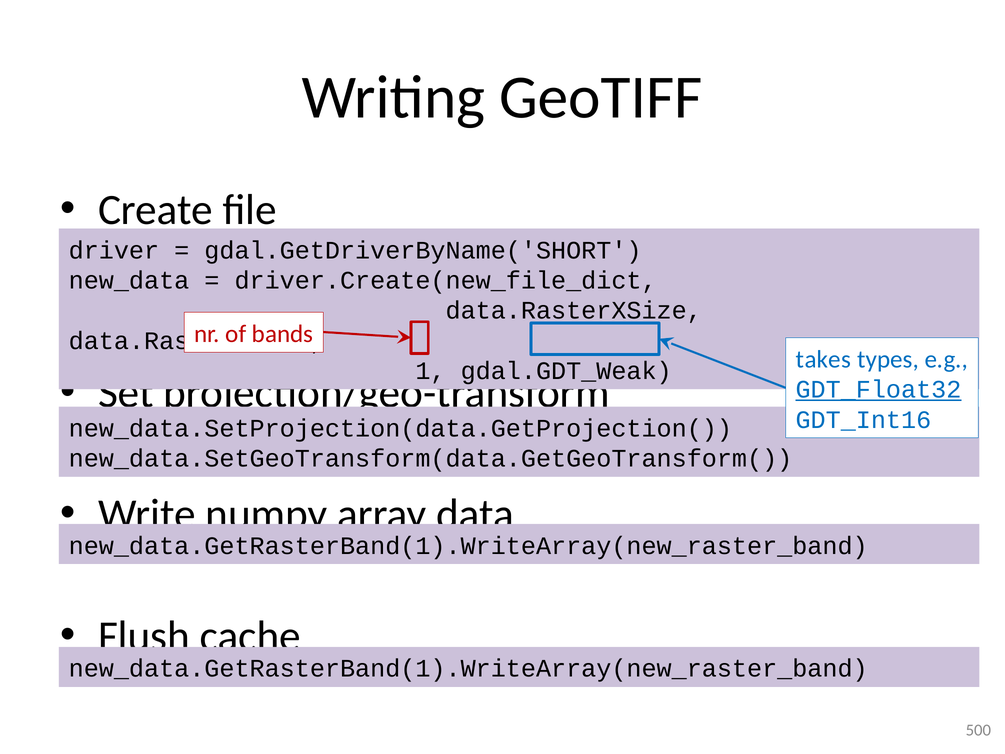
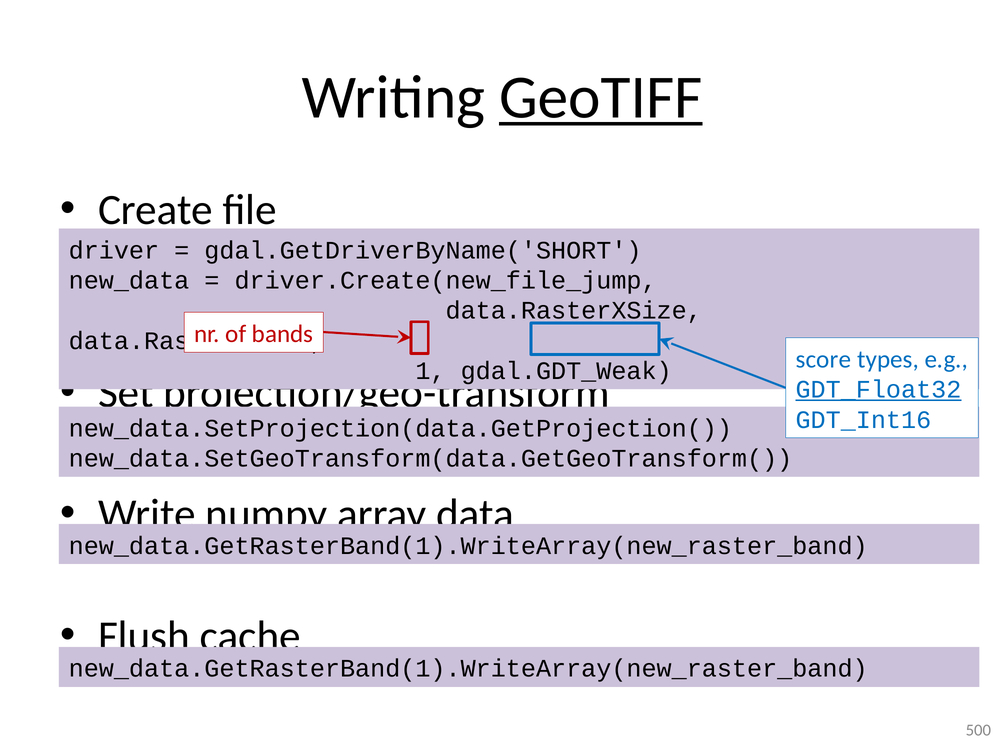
GeoTIFF underline: none -> present
driver.Create(new_file_dict: driver.Create(new_file_dict -> driver.Create(new_file_jump
takes: takes -> score
